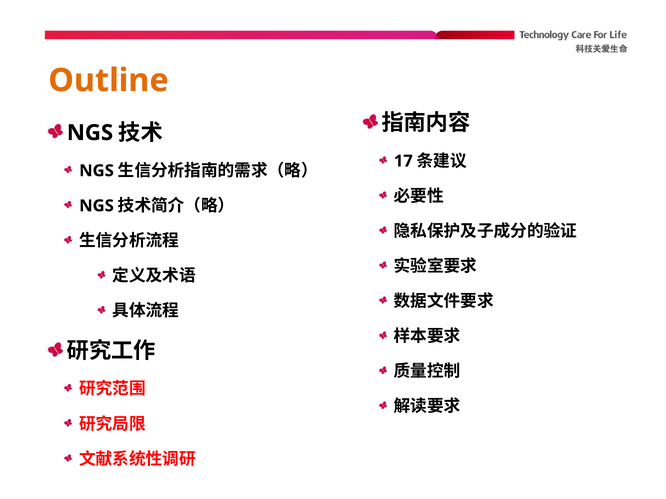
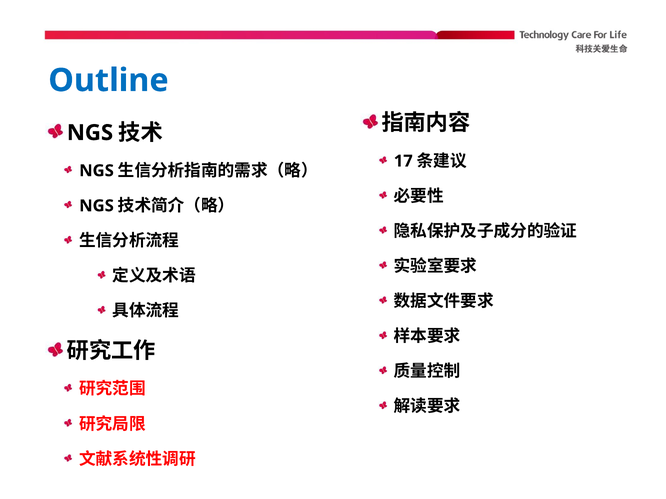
Outline colour: orange -> blue
